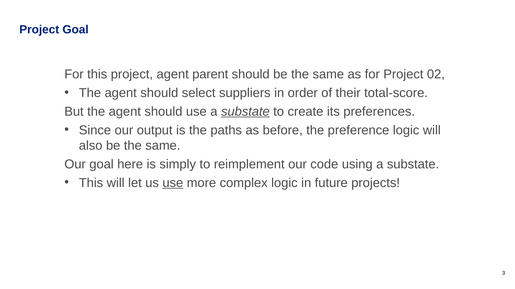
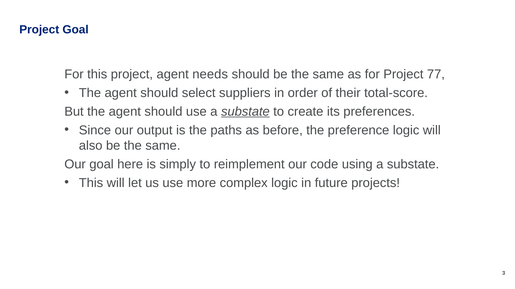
parent: parent -> needs
02: 02 -> 77
use at (173, 183) underline: present -> none
